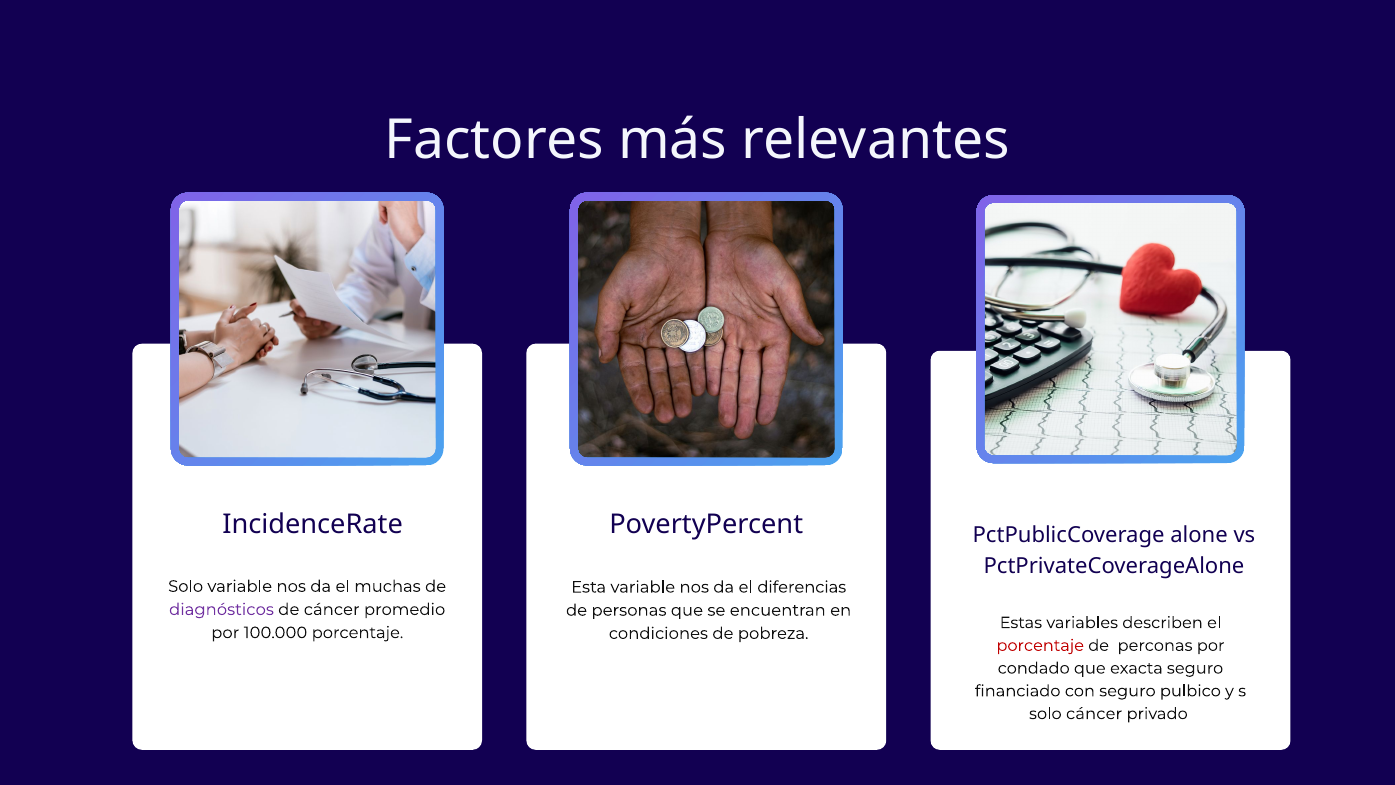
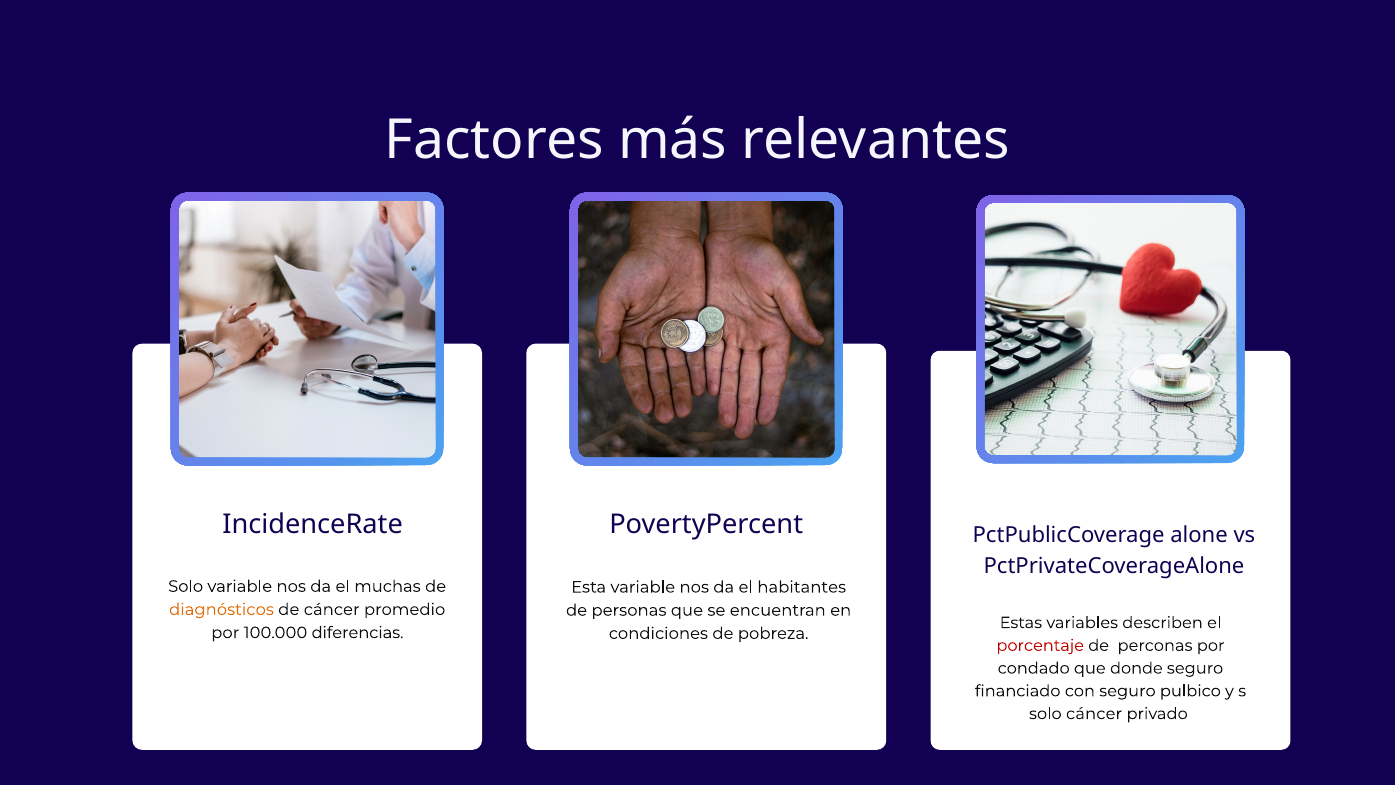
diferencias: diferencias -> habitantes
diagnósticos colour: purple -> orange
100.000 porcentaje: porcentaje -> diferencias
exacta: exacta -> donde
